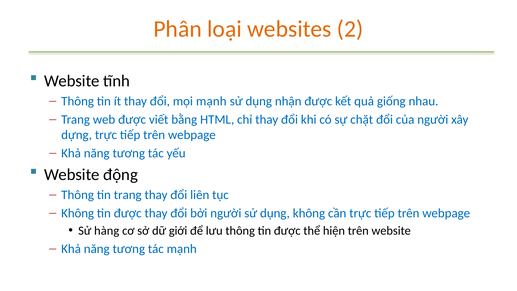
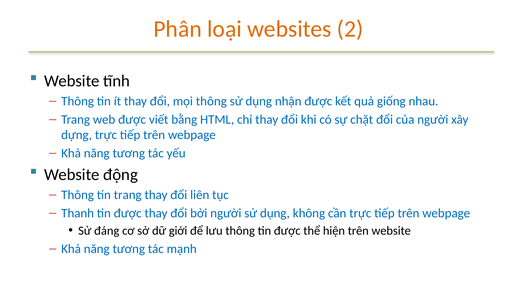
mọi mạnh: mạnh -> thông
Không at (78, 213): Không -> Thanh
hàng: hàng -> đáng
